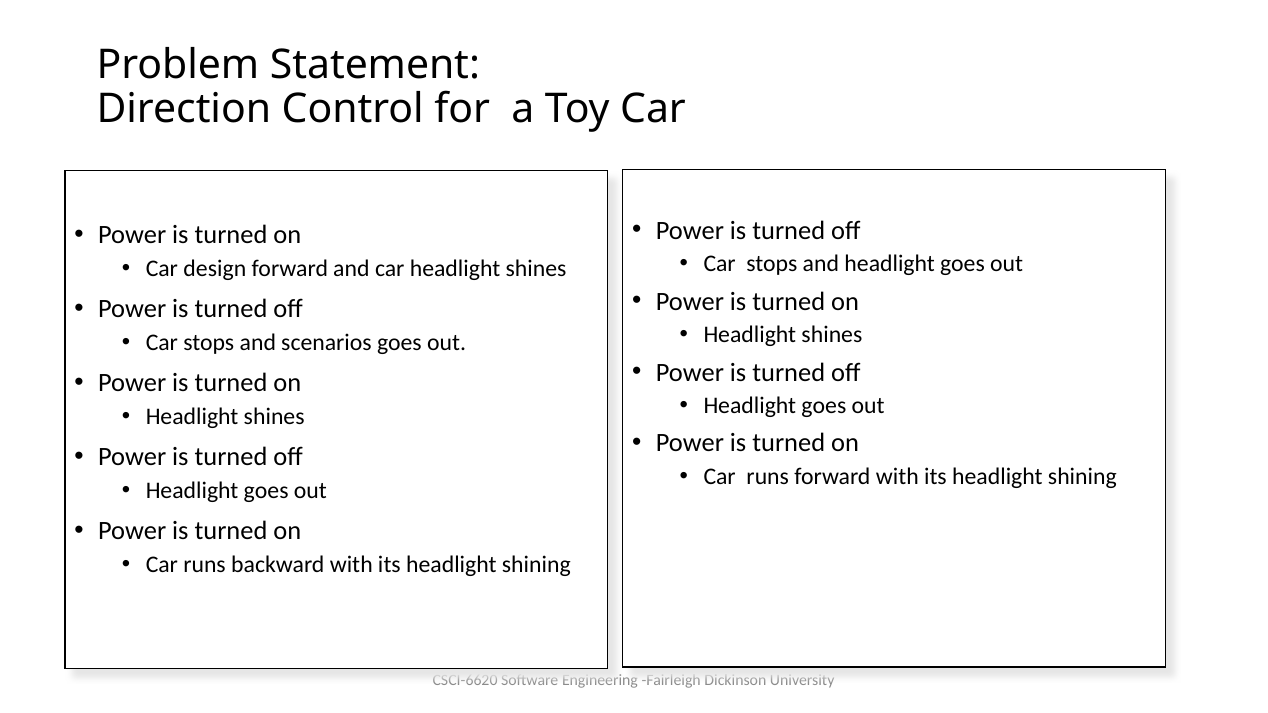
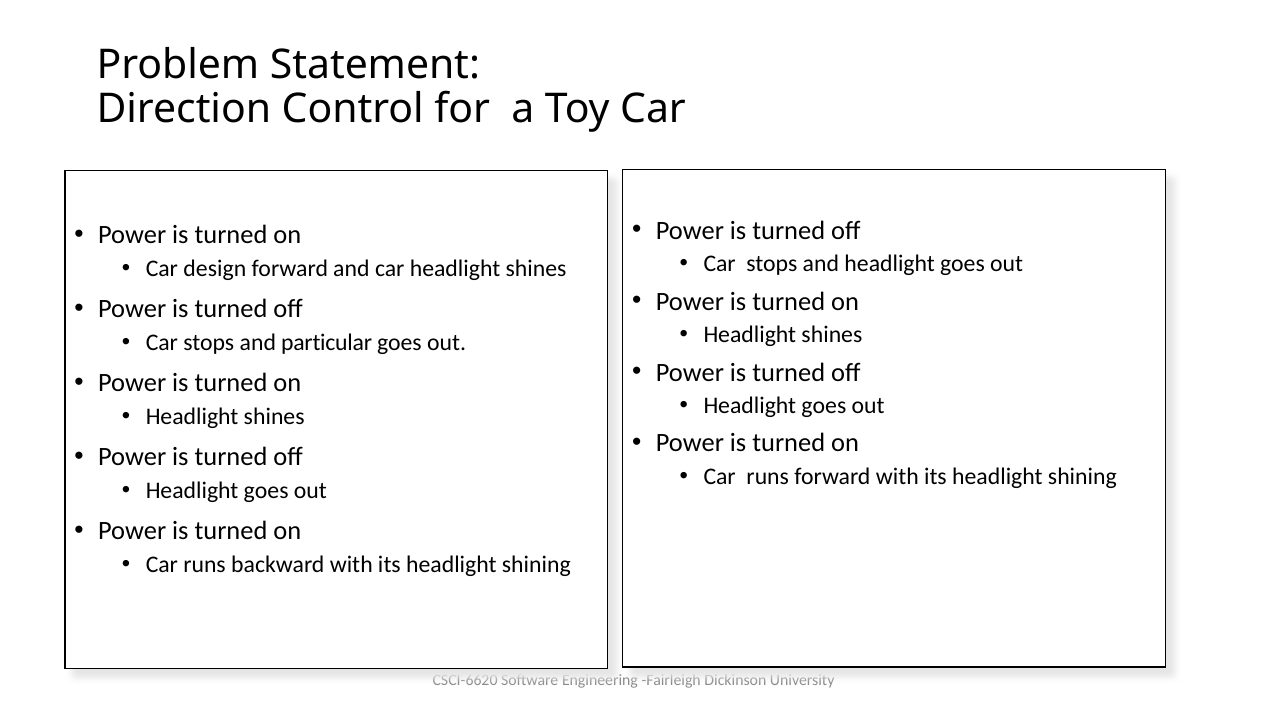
scenarios: scenarios -> particular
